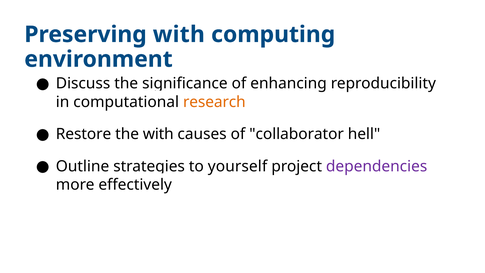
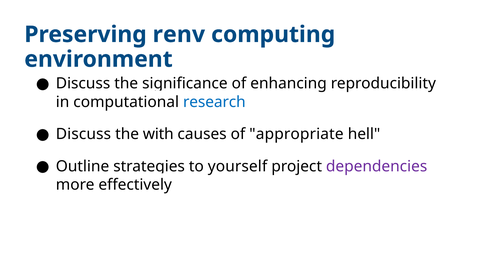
Preserving with: with -> renv
research colour: orange -> blue
Restore at (84, 134): Restore -> Discuss
collaborator: collaborator -> appropriate
